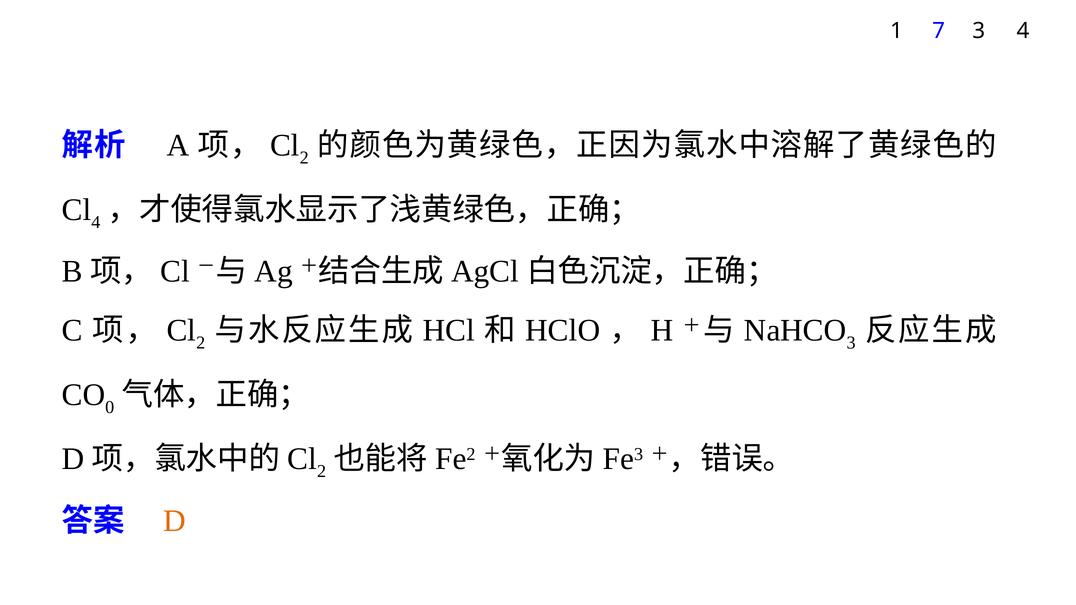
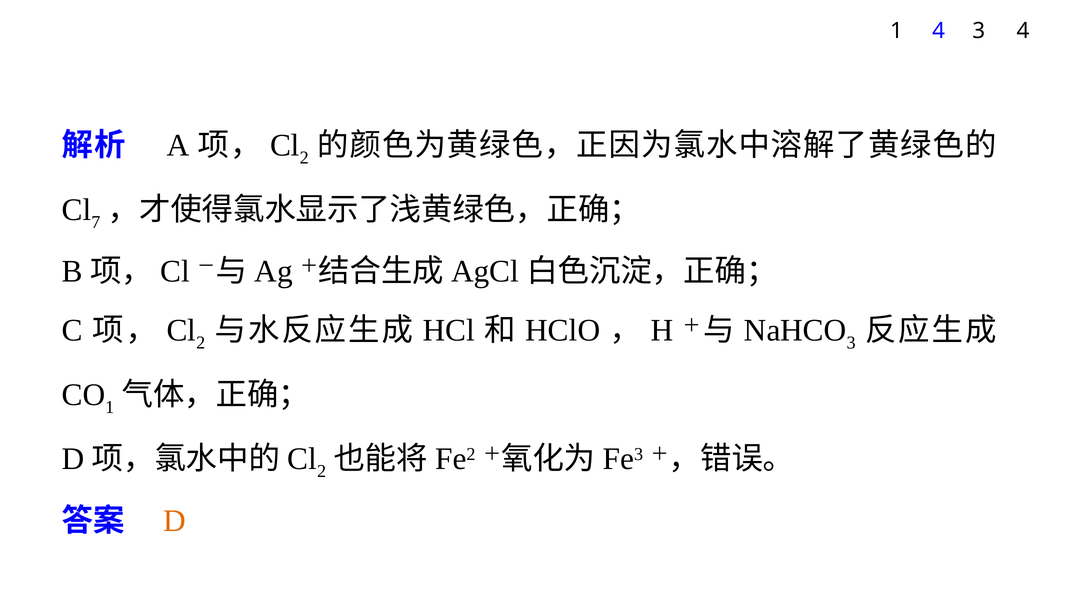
1 7: 7 -> 4
4 at (96, 222): 4 -> 7
0 at (110, 407): 0 -> 1
